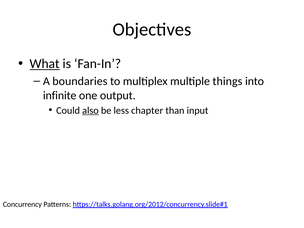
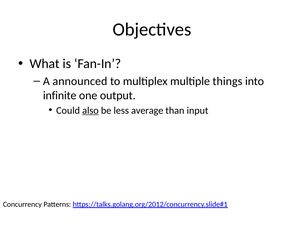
What underline: present -> none
boundaries: boundaries -> announced
chapter: chapter -> average
